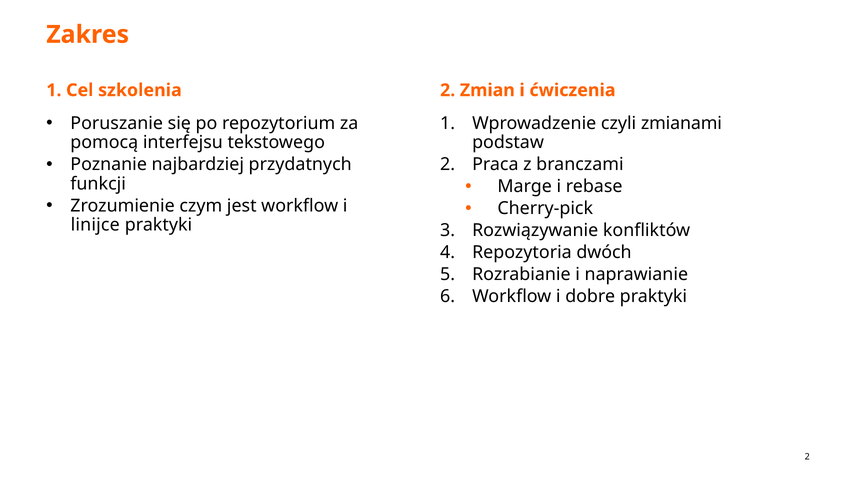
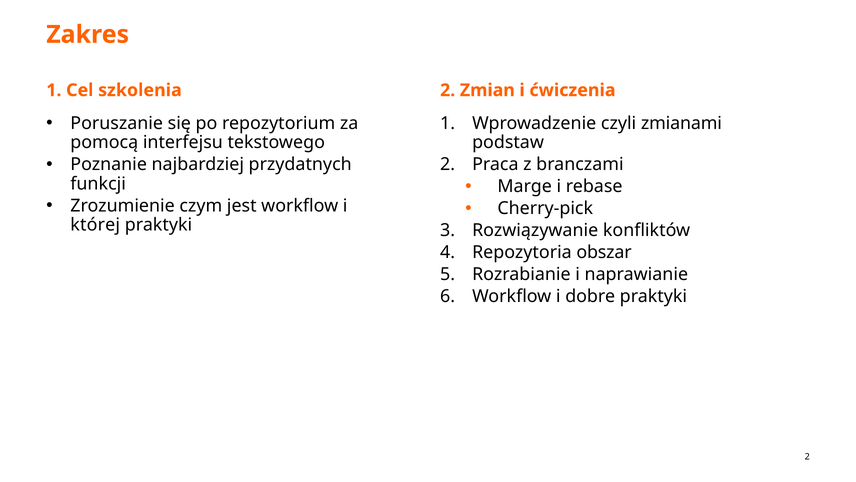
linijce: linijce -> której
dwóch: dwóch -> obszar
